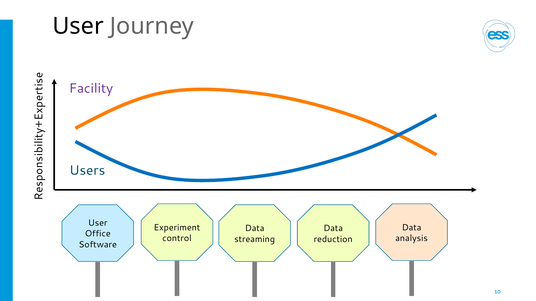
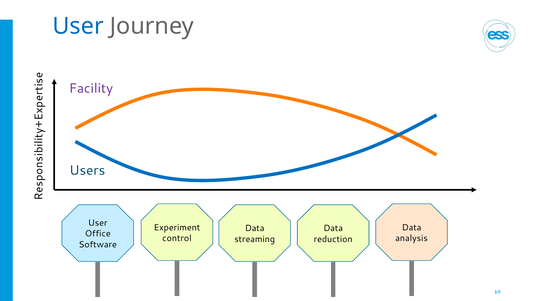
User at (78, 26) colour: black -> blue
